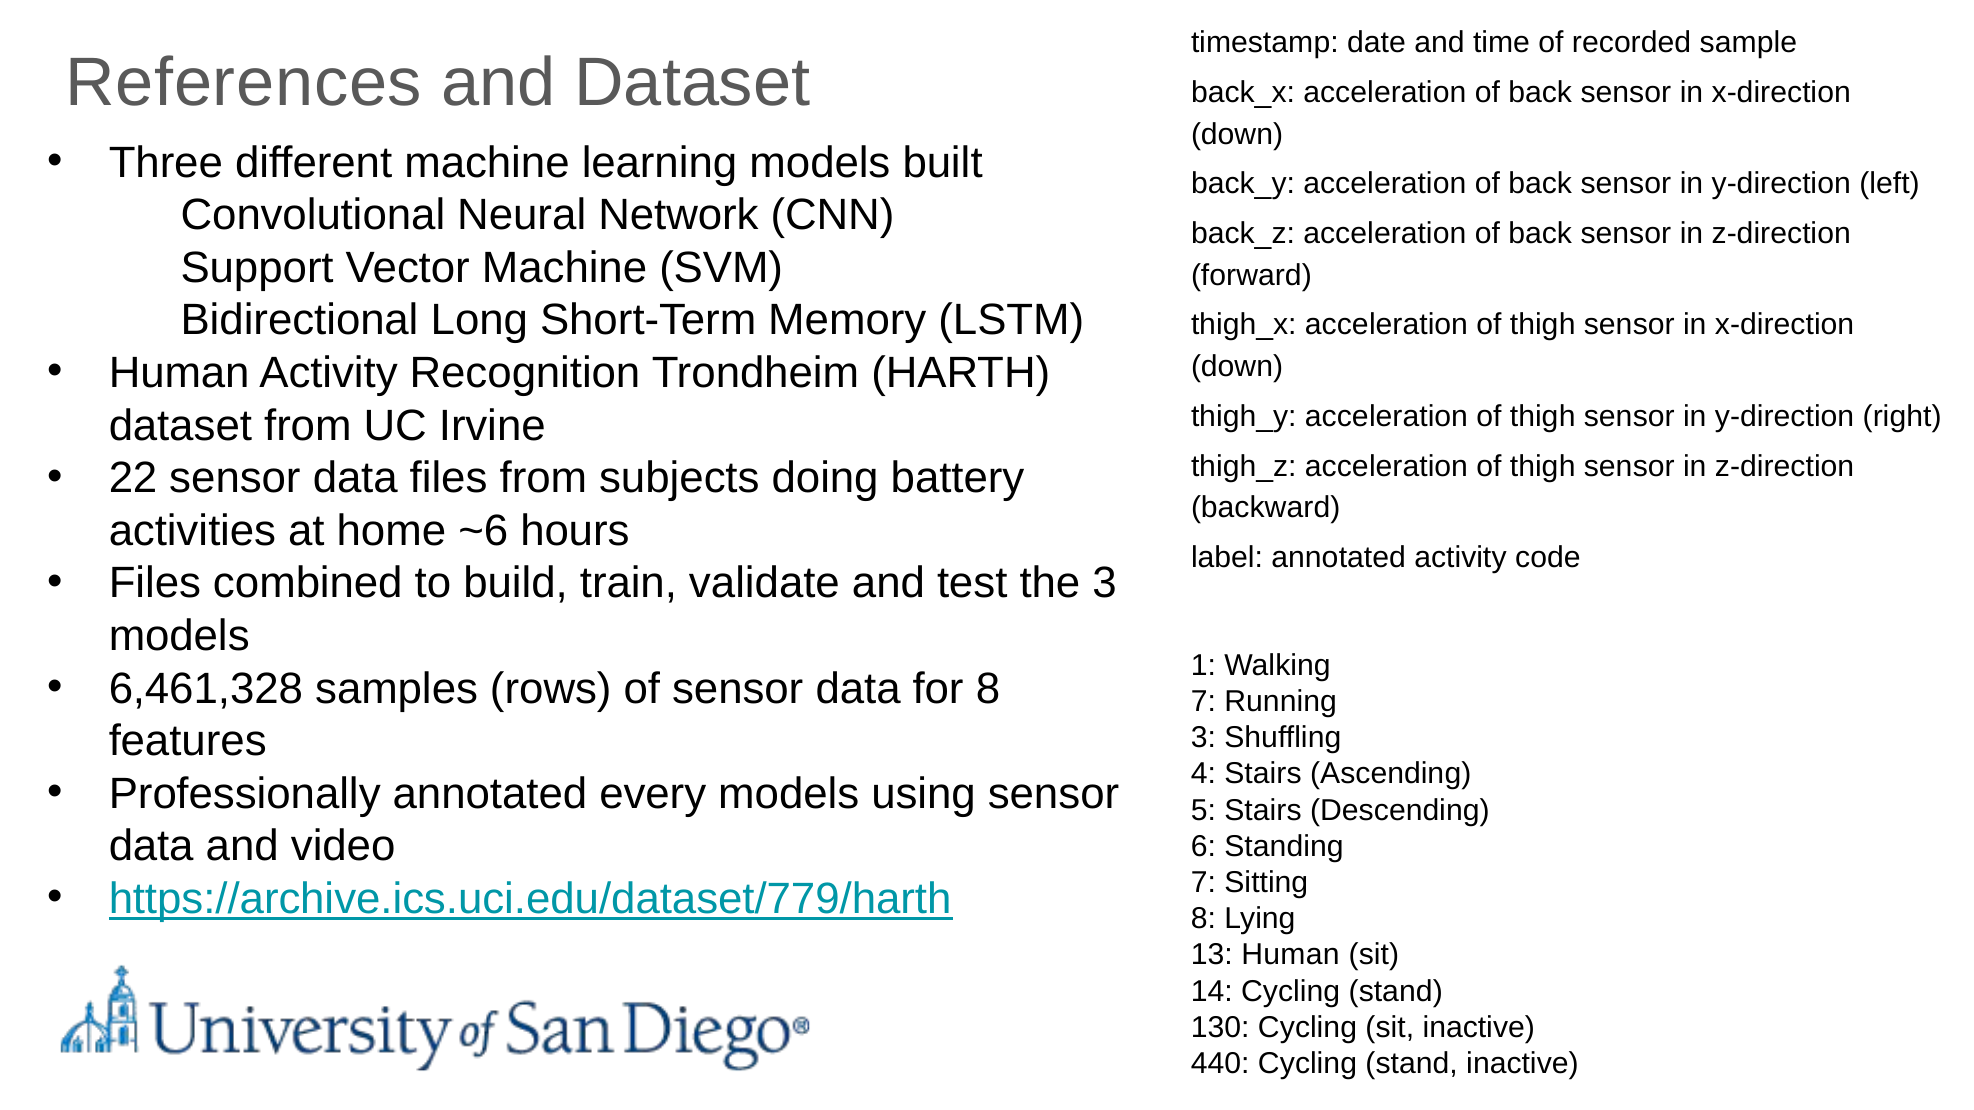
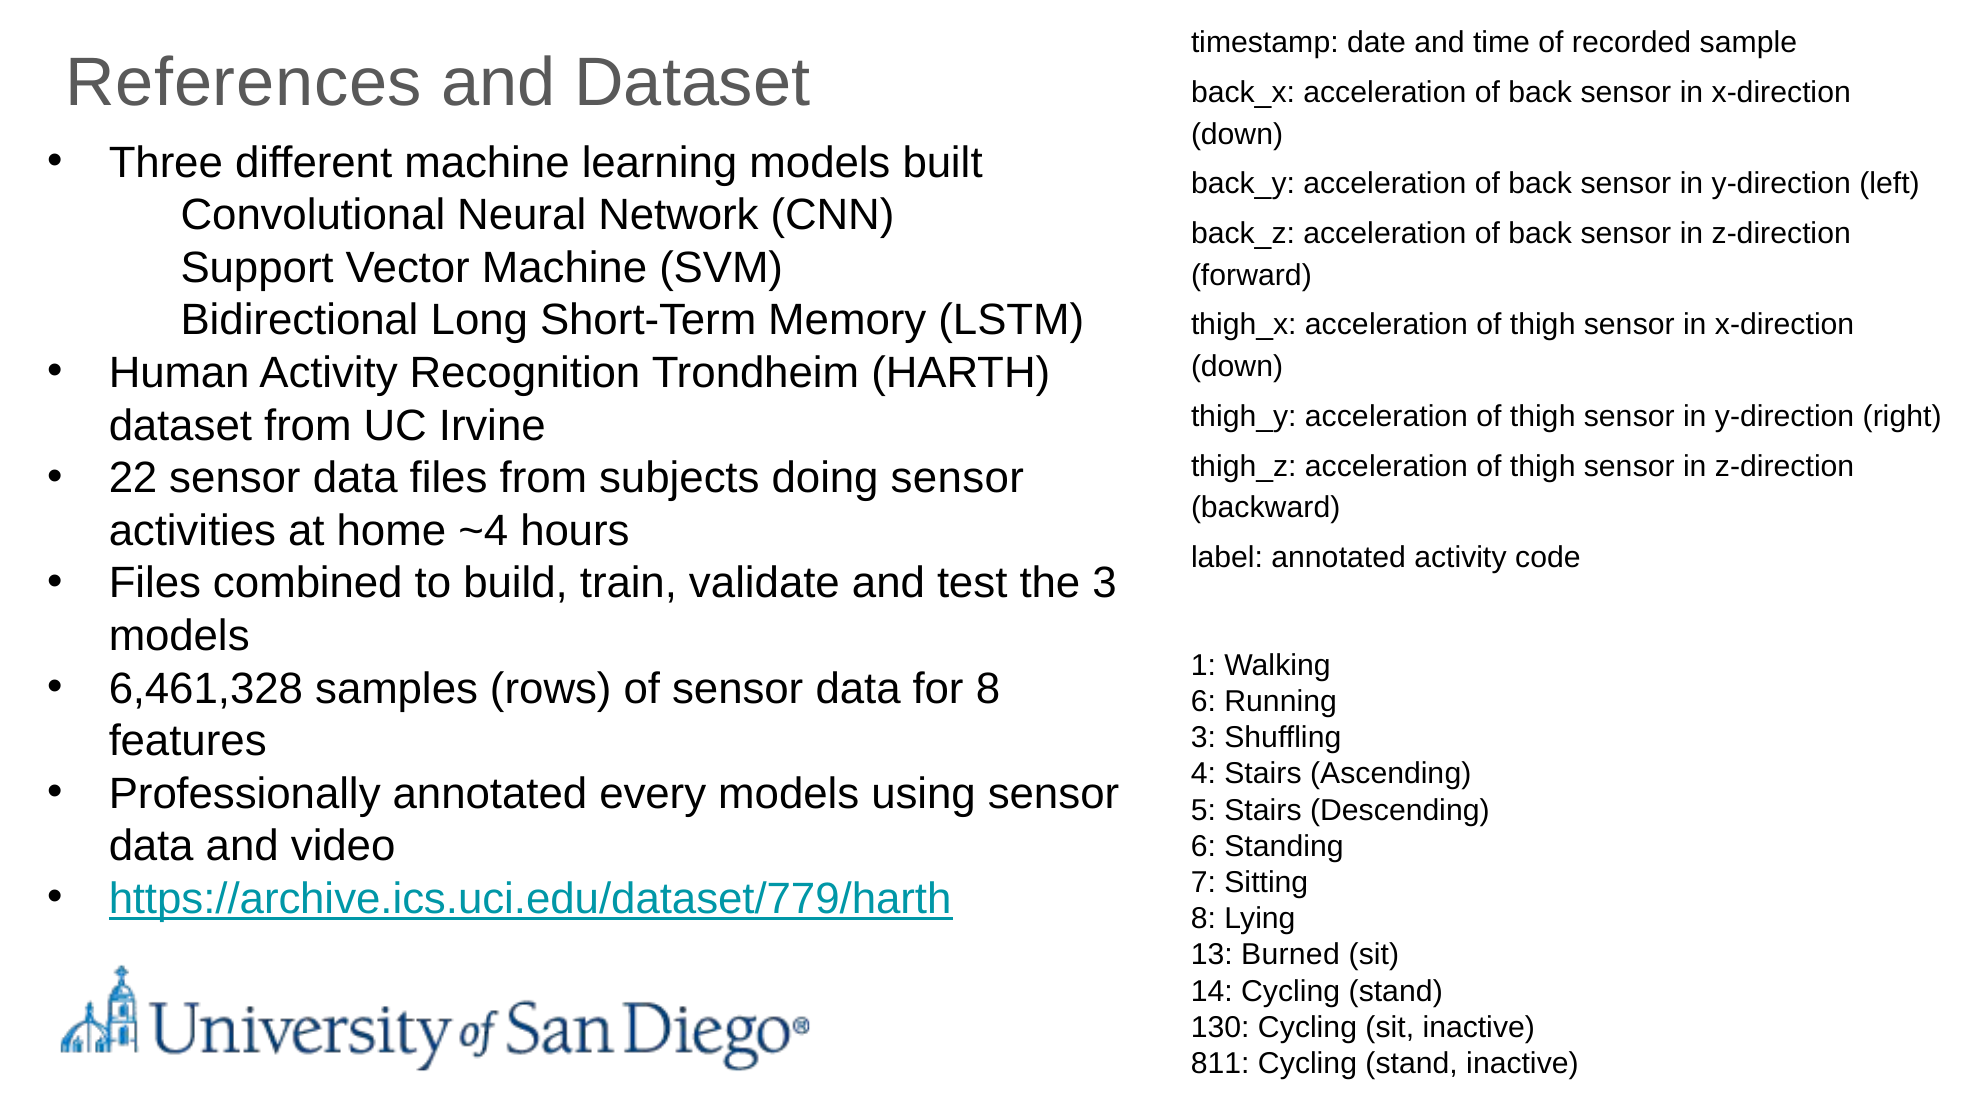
doing battery: battery -> sensor
~6: ~6 -> ~4
7 at (1203, 702): 7 -> 6
13 Human: Human -> Burned
440: 440 -> 811
